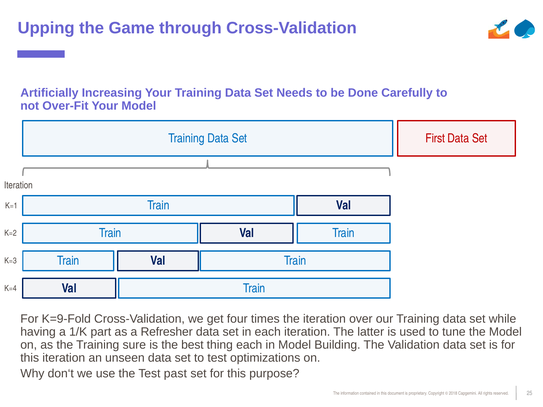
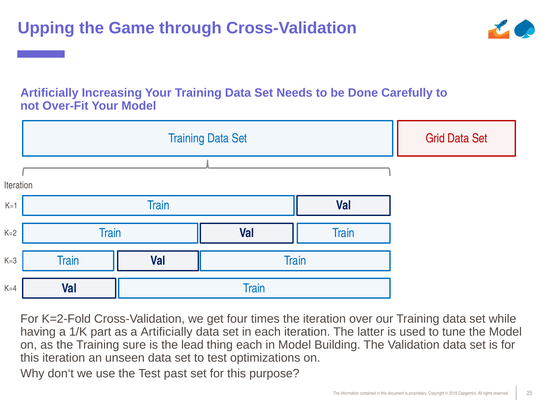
First: First -> Grid
K=9-Fold: K=9-Fold -> K=2-Fold
a Refresher: Refresher -> Artificially
best: best -> lead
